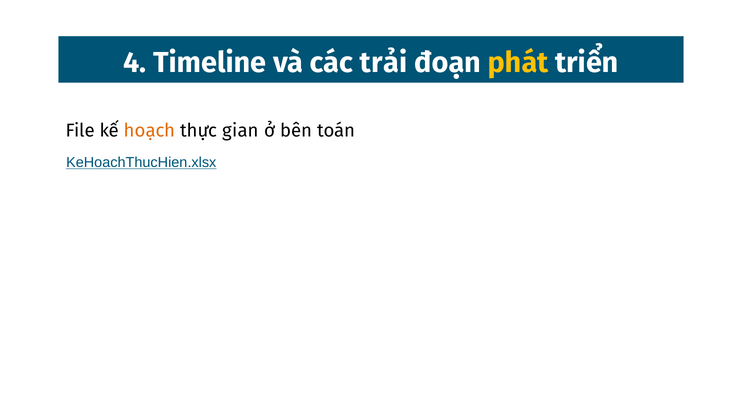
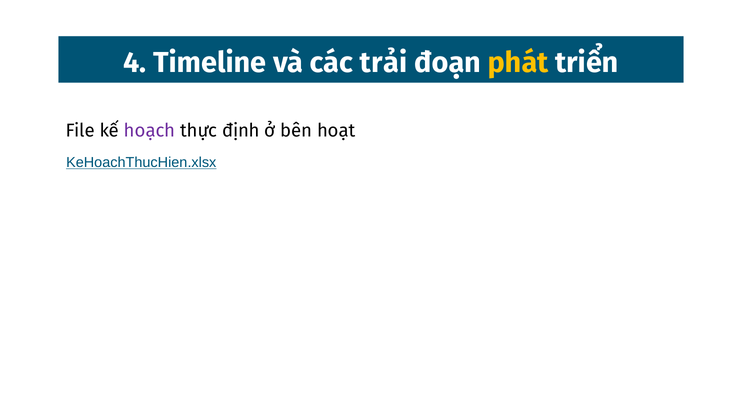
hoạch colour: orange -> purple
gian: gian -> định
toán: toán -> hoạt
